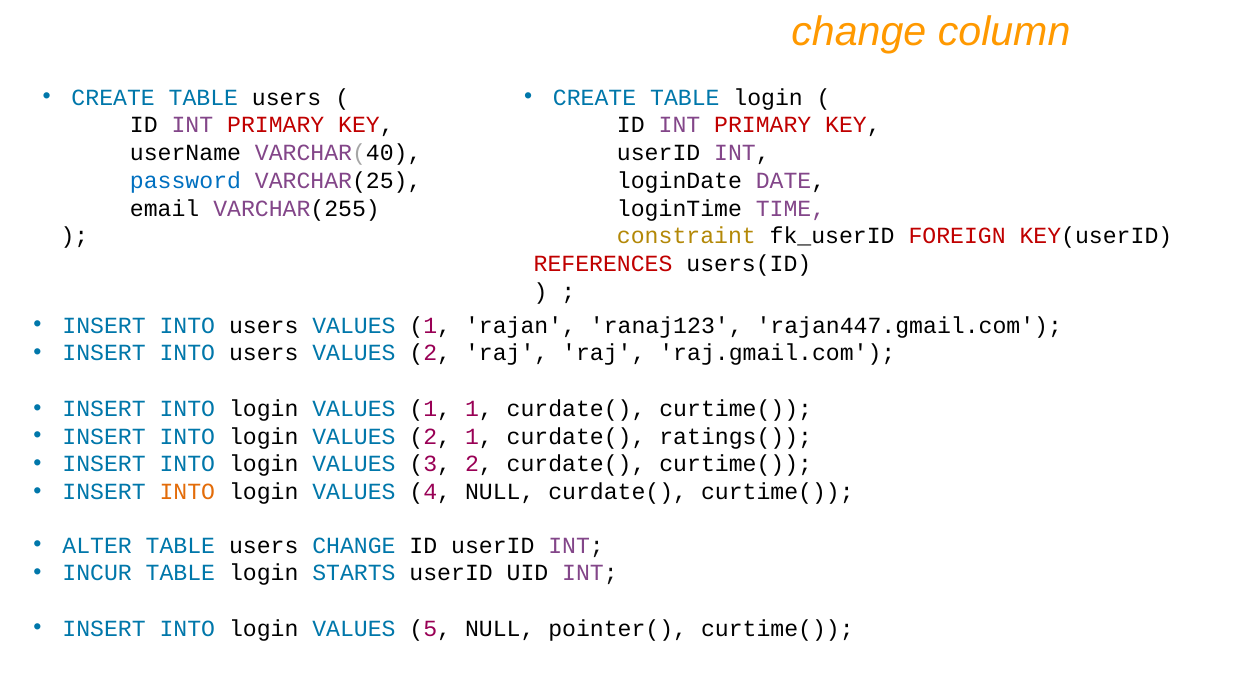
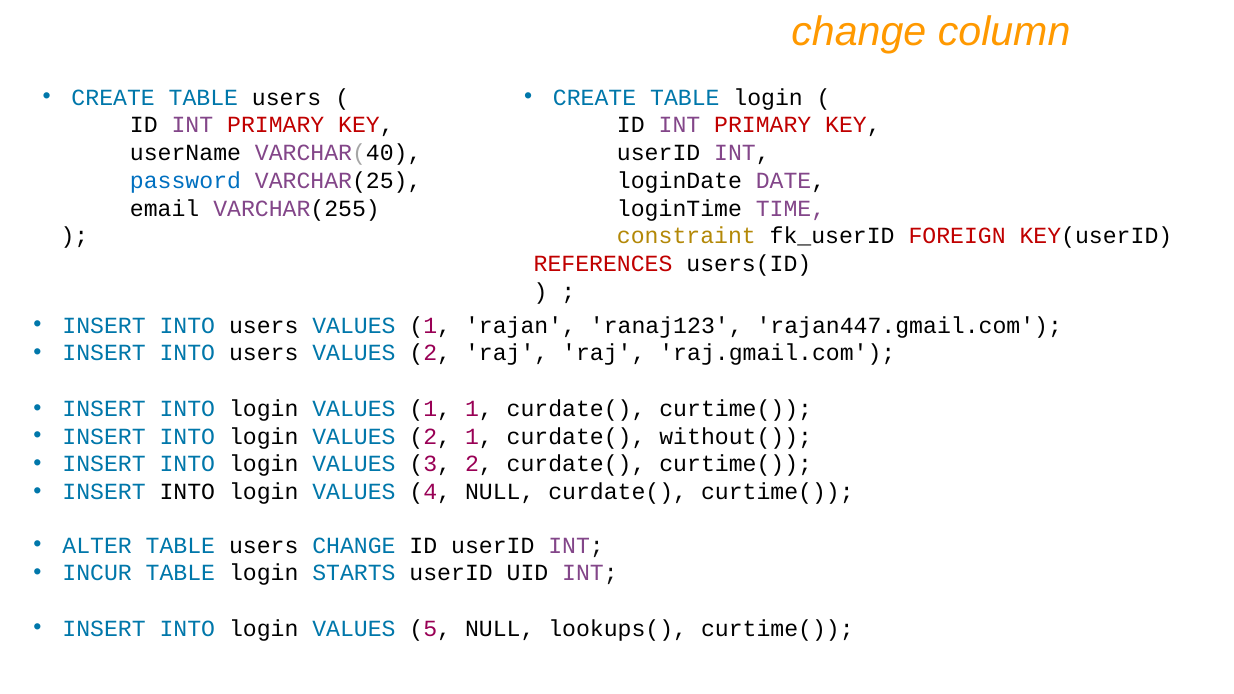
ratings(: ratings( -> without(
INTO at (187, 492) colour: orange -> black
pointer(: pointer( -> lookups(
